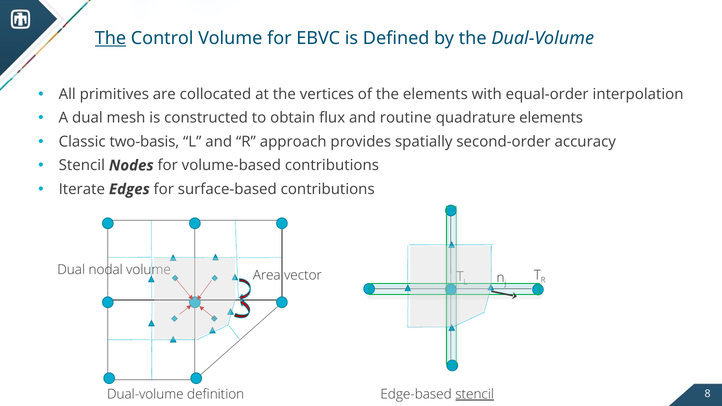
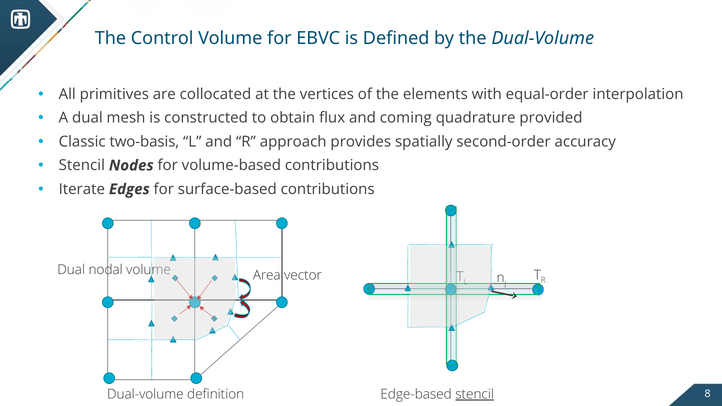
The at (110, 38) underline: present -> none
routine: routine -> coming
quadrature elements: elements -> provided
